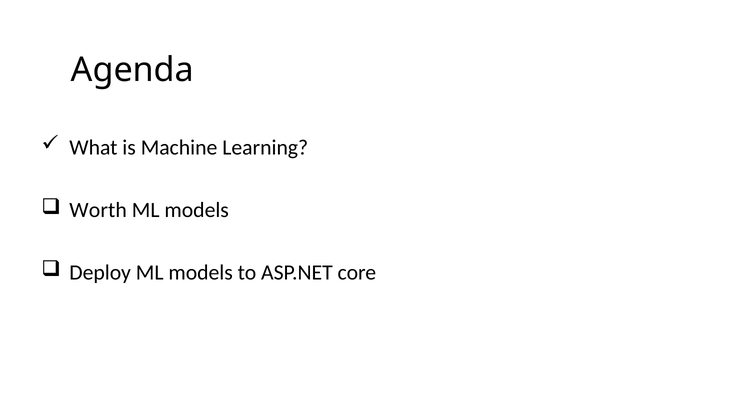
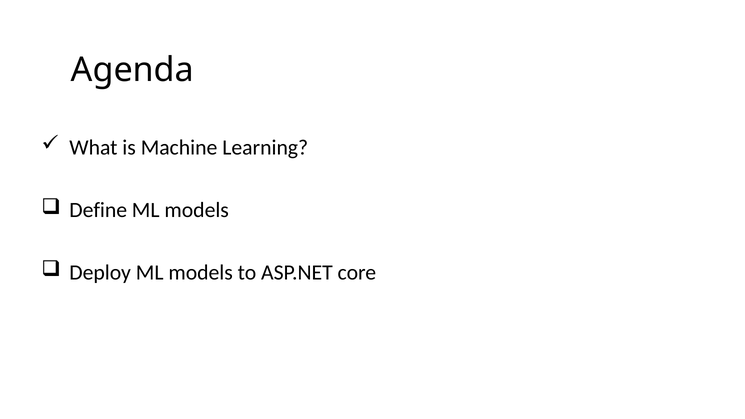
Worth: Worth -> Define
